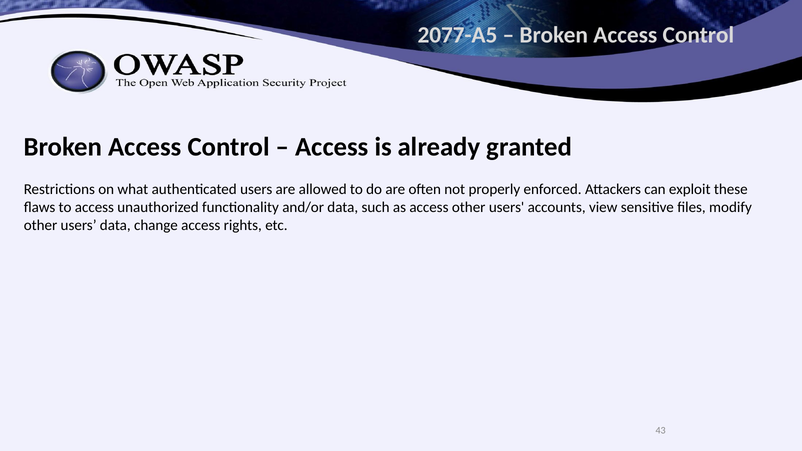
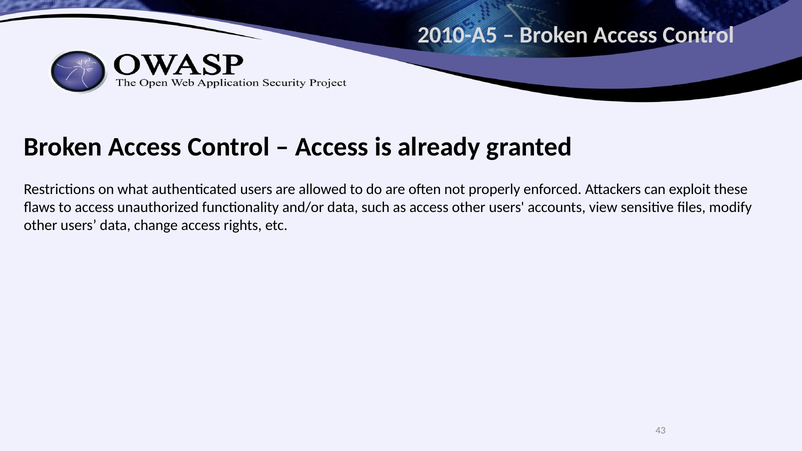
2077-A5: 2077-A5 -> 2010-A5
